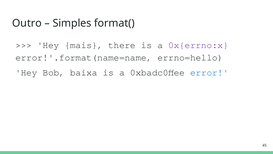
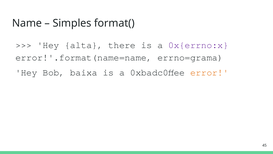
Outro: Outro -> Name
mais: mais -> alta
errno=hello: errno=hello -> errno=grama
error colour: blue -> orange
